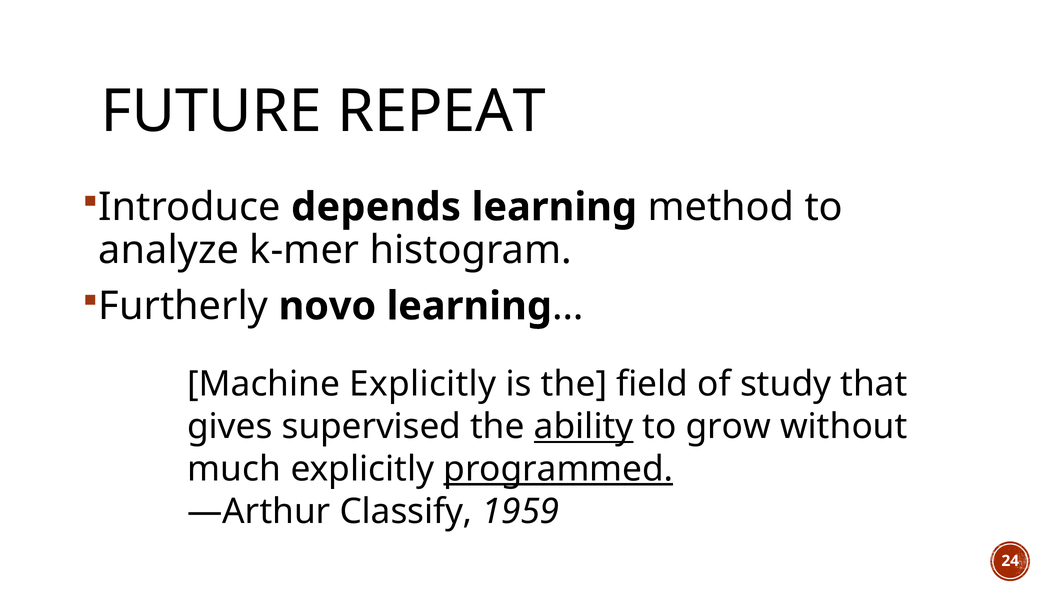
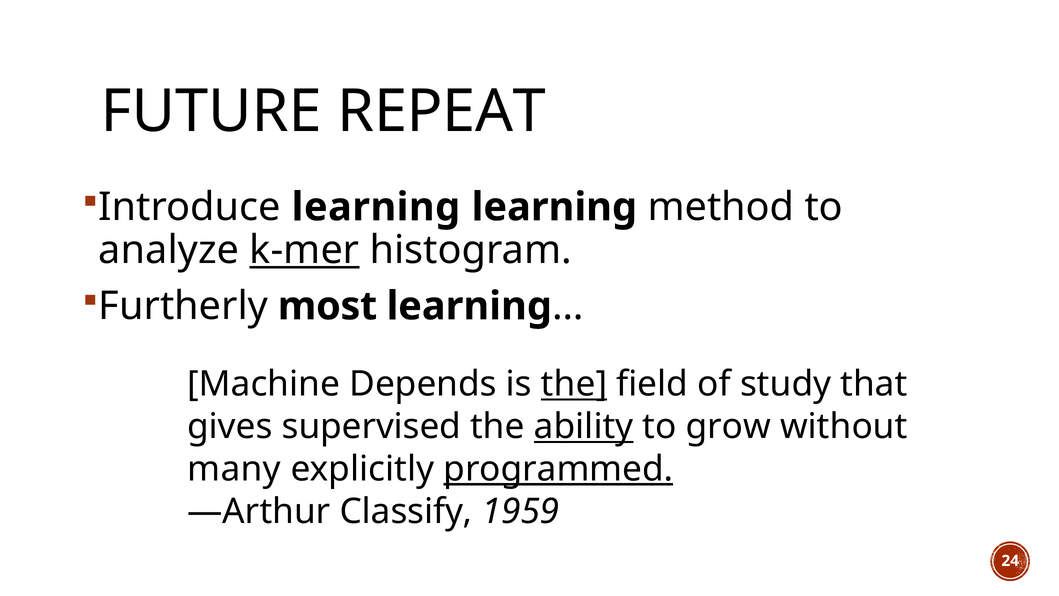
Introduce depends: depends -> learning
k-mer underline: none -> present
novo: novo -> most
Machine Explicitly: Explicitly -> Depends
the at (574, 384) underline: none -> present
much: much -> many
